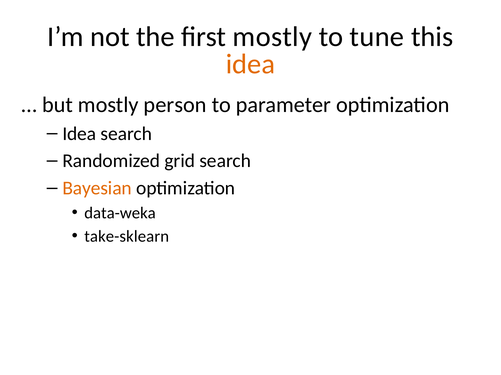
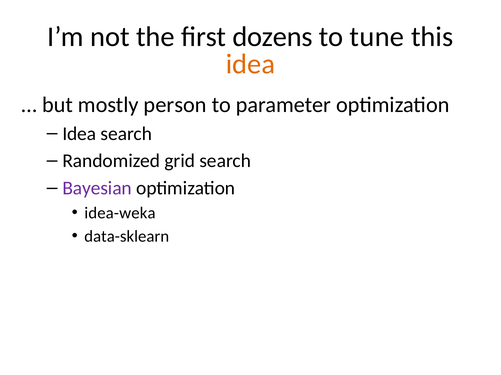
first mostly: mostly -> dozens
Bayesian colour: orange -> purple
data-weka: data-weka -> idea-weka
take-sklearn: take-sklearn -> data-sklearn
